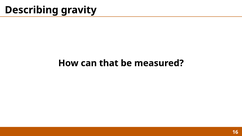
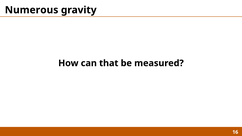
Describing: Describing -> Numerous
